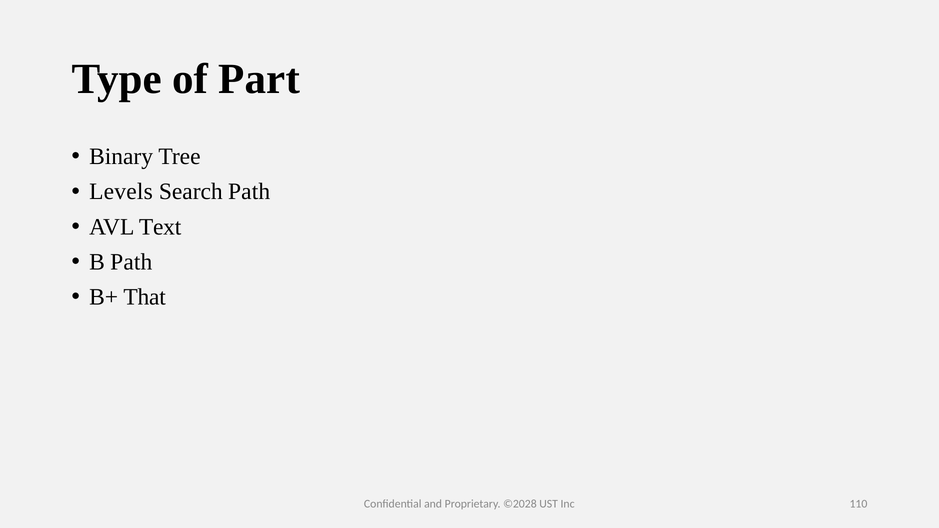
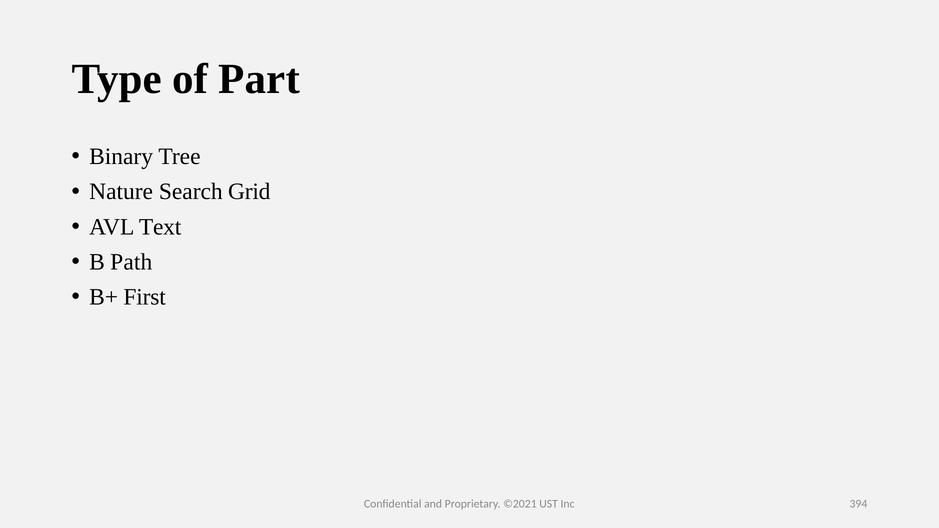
Levels: Levels -> Nature
Search Path: Path -> Grid
That: That -> First
©2028: ©2028 -> ©2021
110: 110 -> 394
